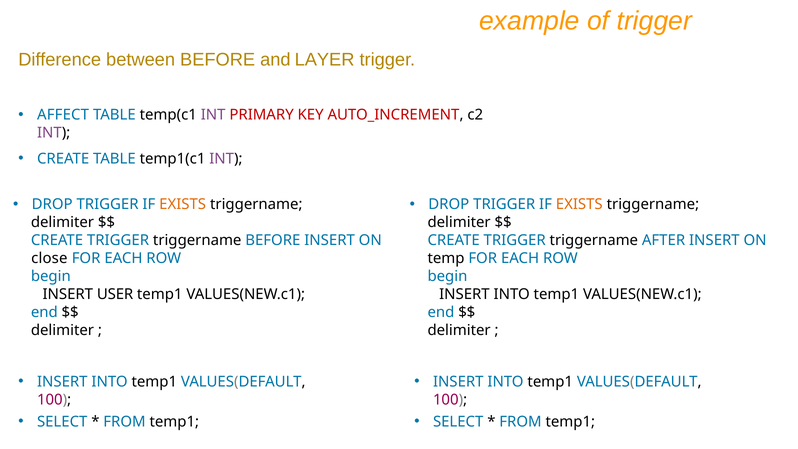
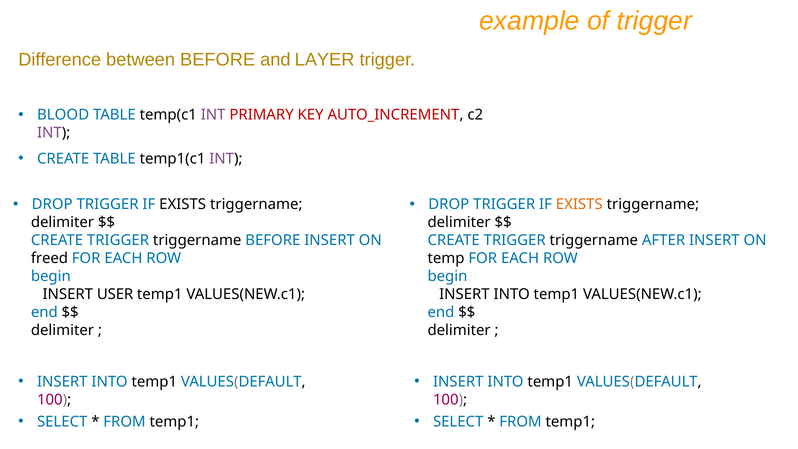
AFFECT: AFFECT -> BLOOD
EXISTS at (183, 204) colour: orange -> black
close: close -> freed
